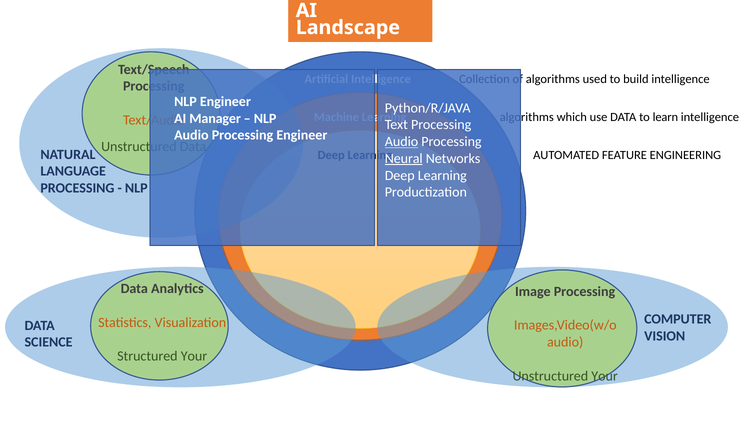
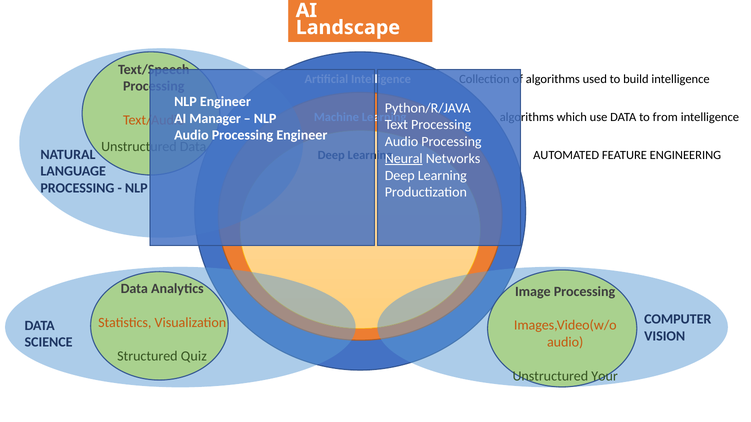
learn: learn -> from
Audio at (402, 142) underline: present -> none
Structured Your: Your -> Quiz
